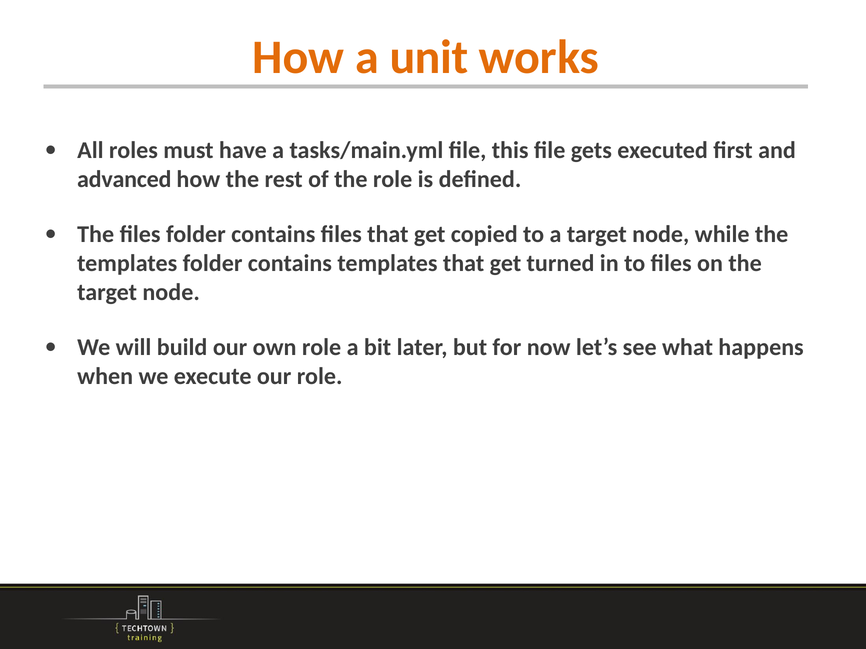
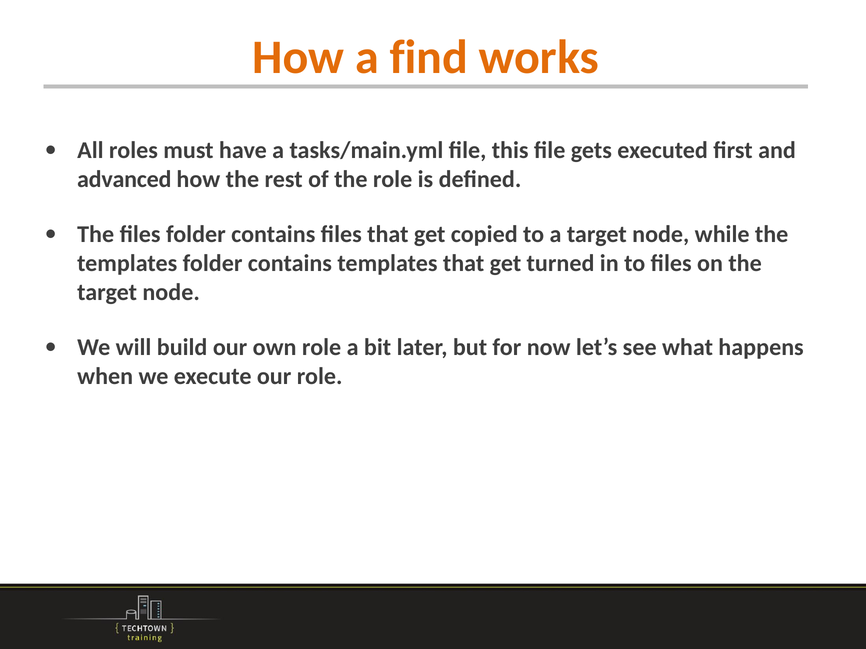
unit: unit -> find
